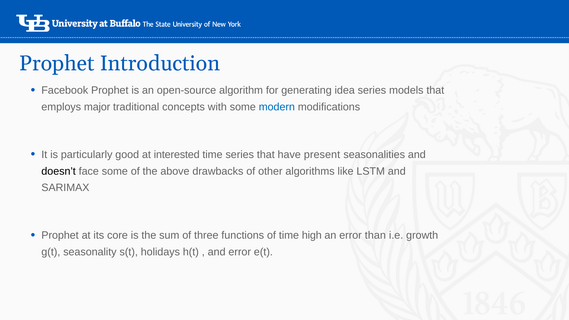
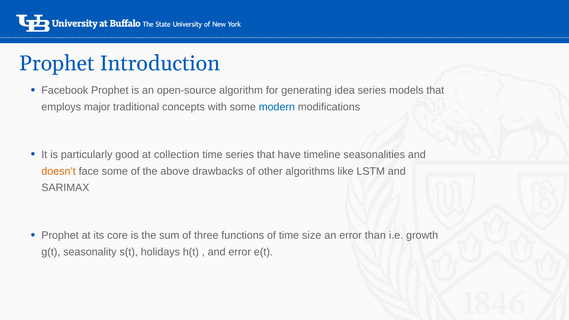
interested: interested -> collection
present: present -> timeline
doesn’t colour: black -> orange
high: high -> size
